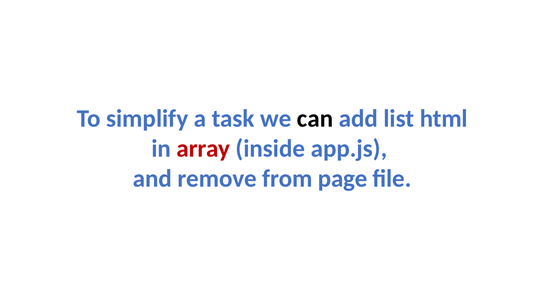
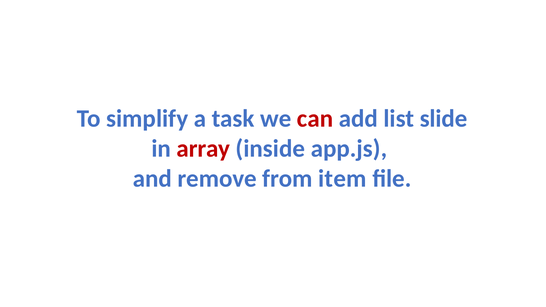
can colour: black -> red
html: html -> slide
page: page -> item
